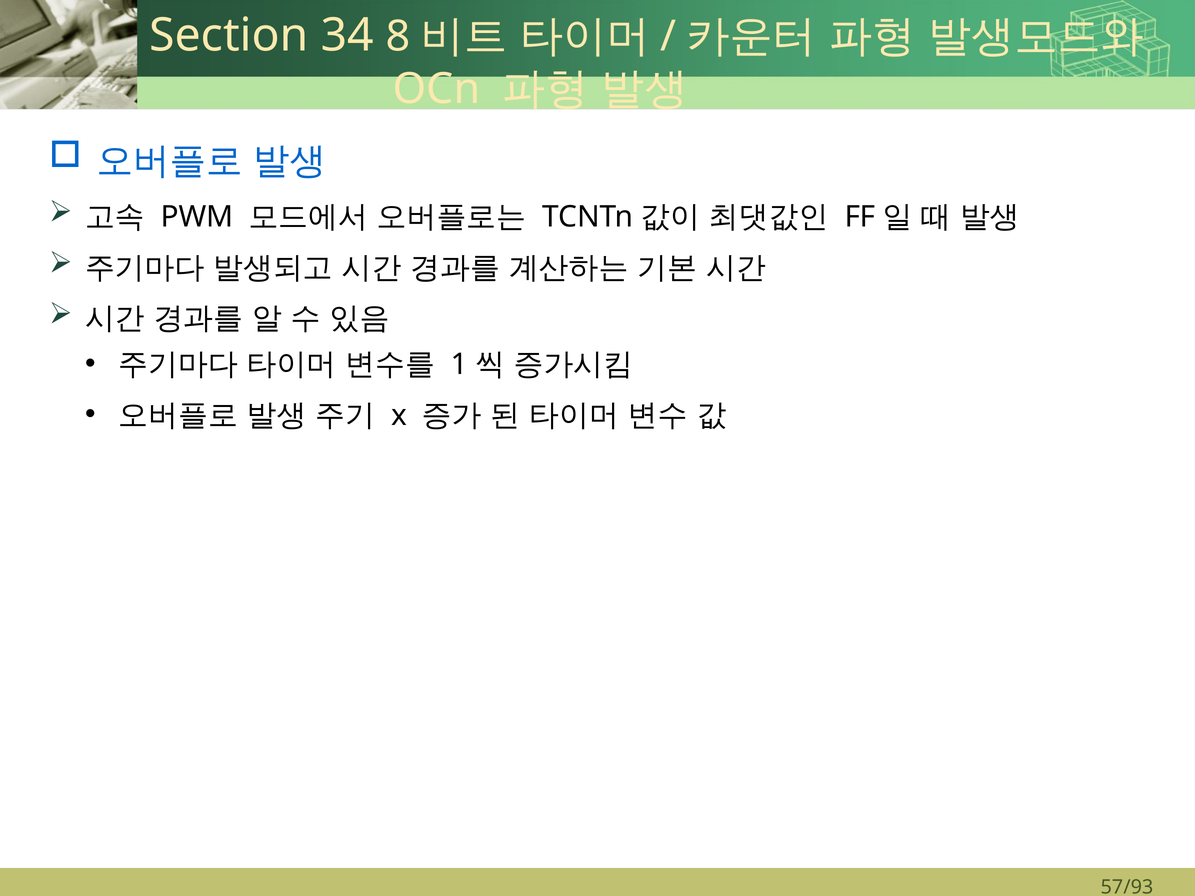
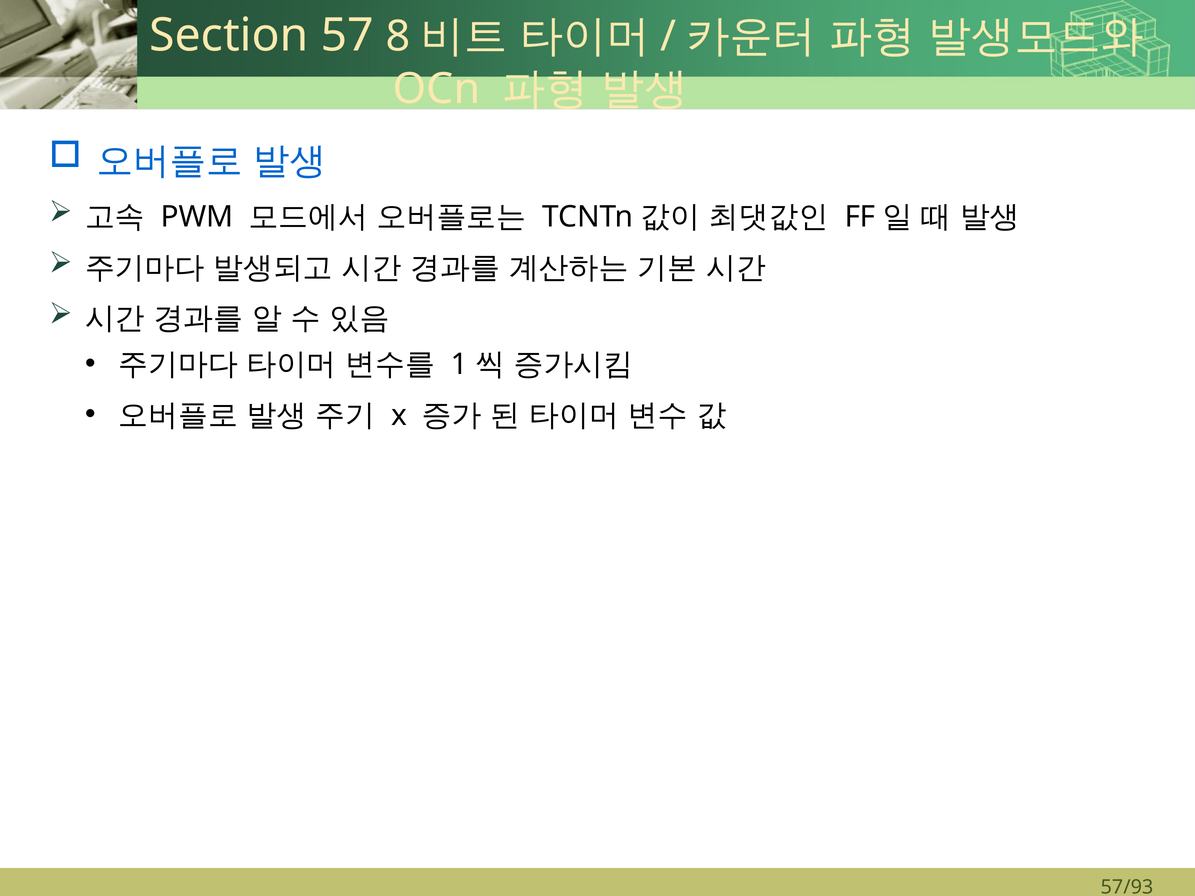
34: 34 -> 57
